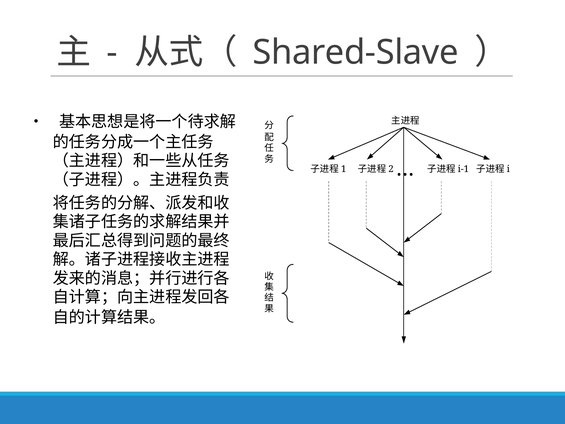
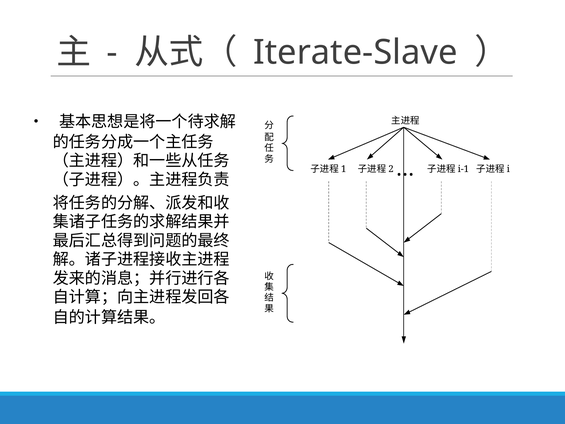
Shared-Slave: Shared-Slave -> Iterate-Slave
